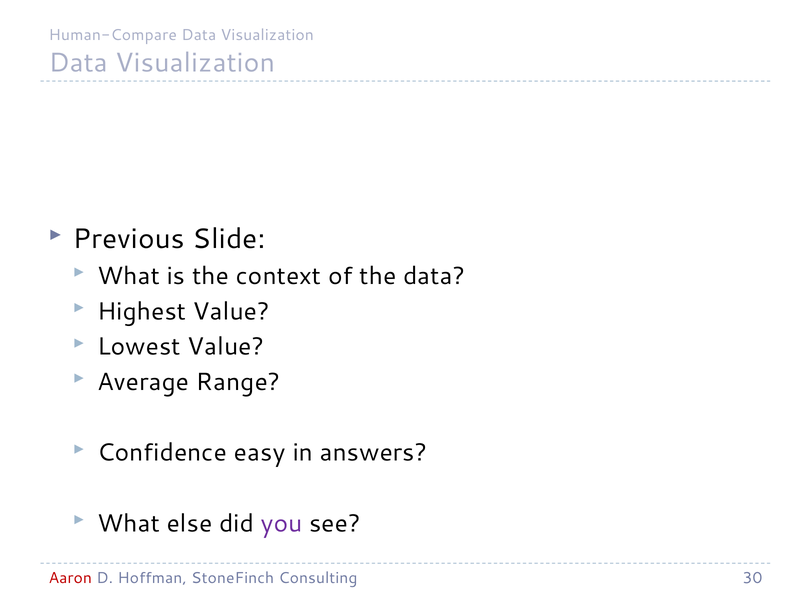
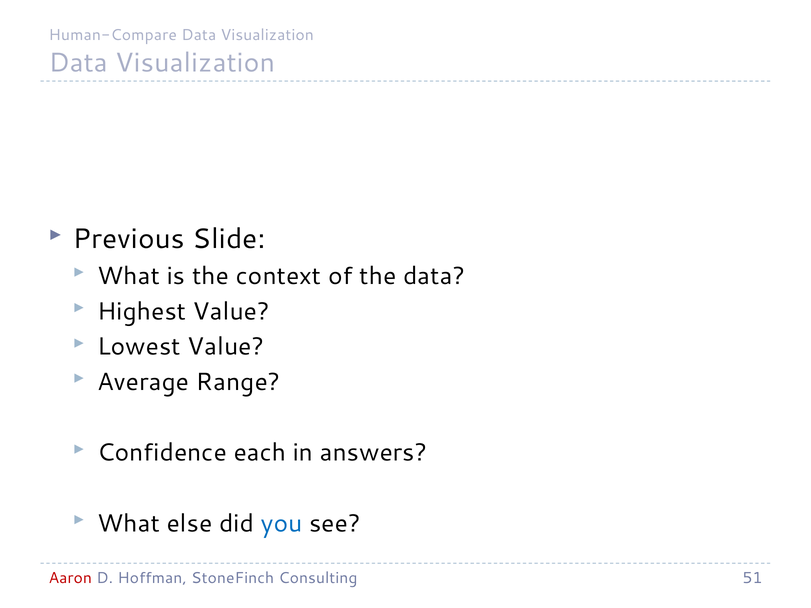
easy: easy -> each
you colour: purple -> blue
30: 30 -> 51
